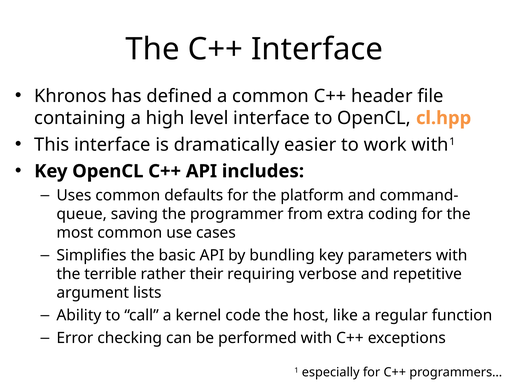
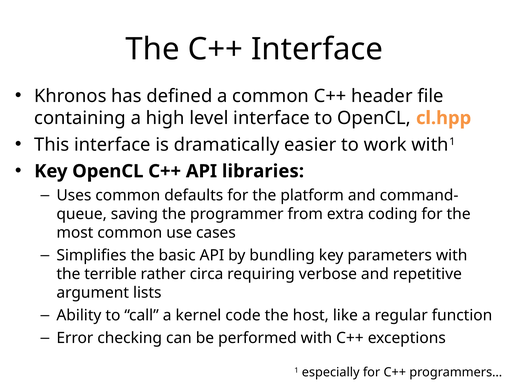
includes: includes -> libraries
their: their -> circa
